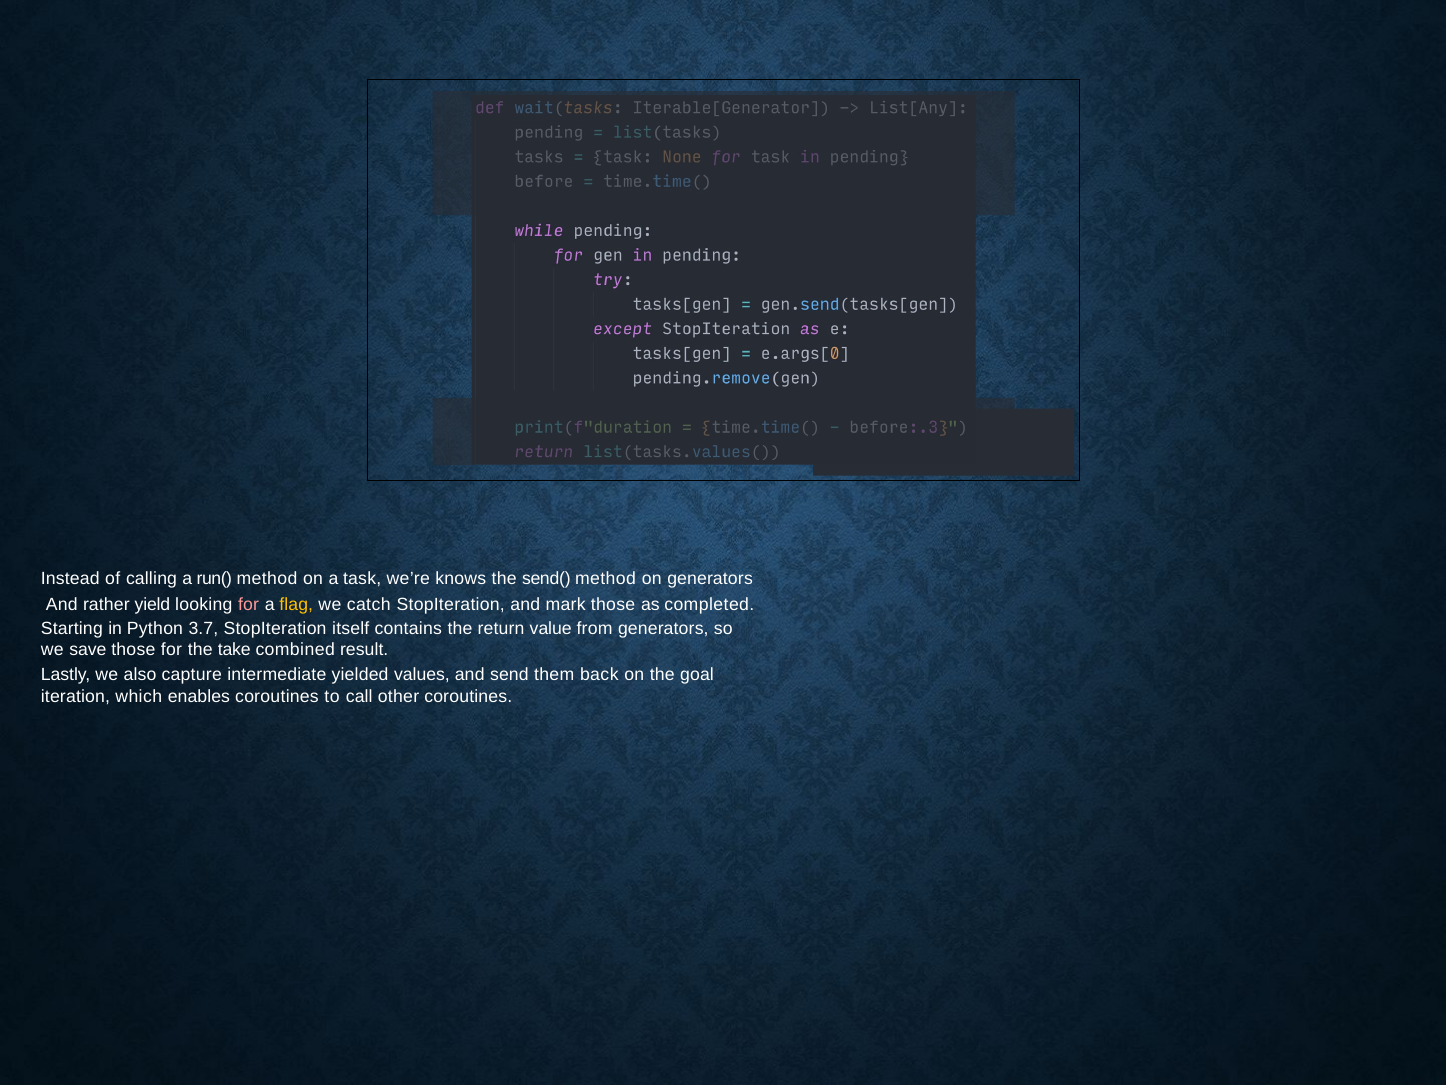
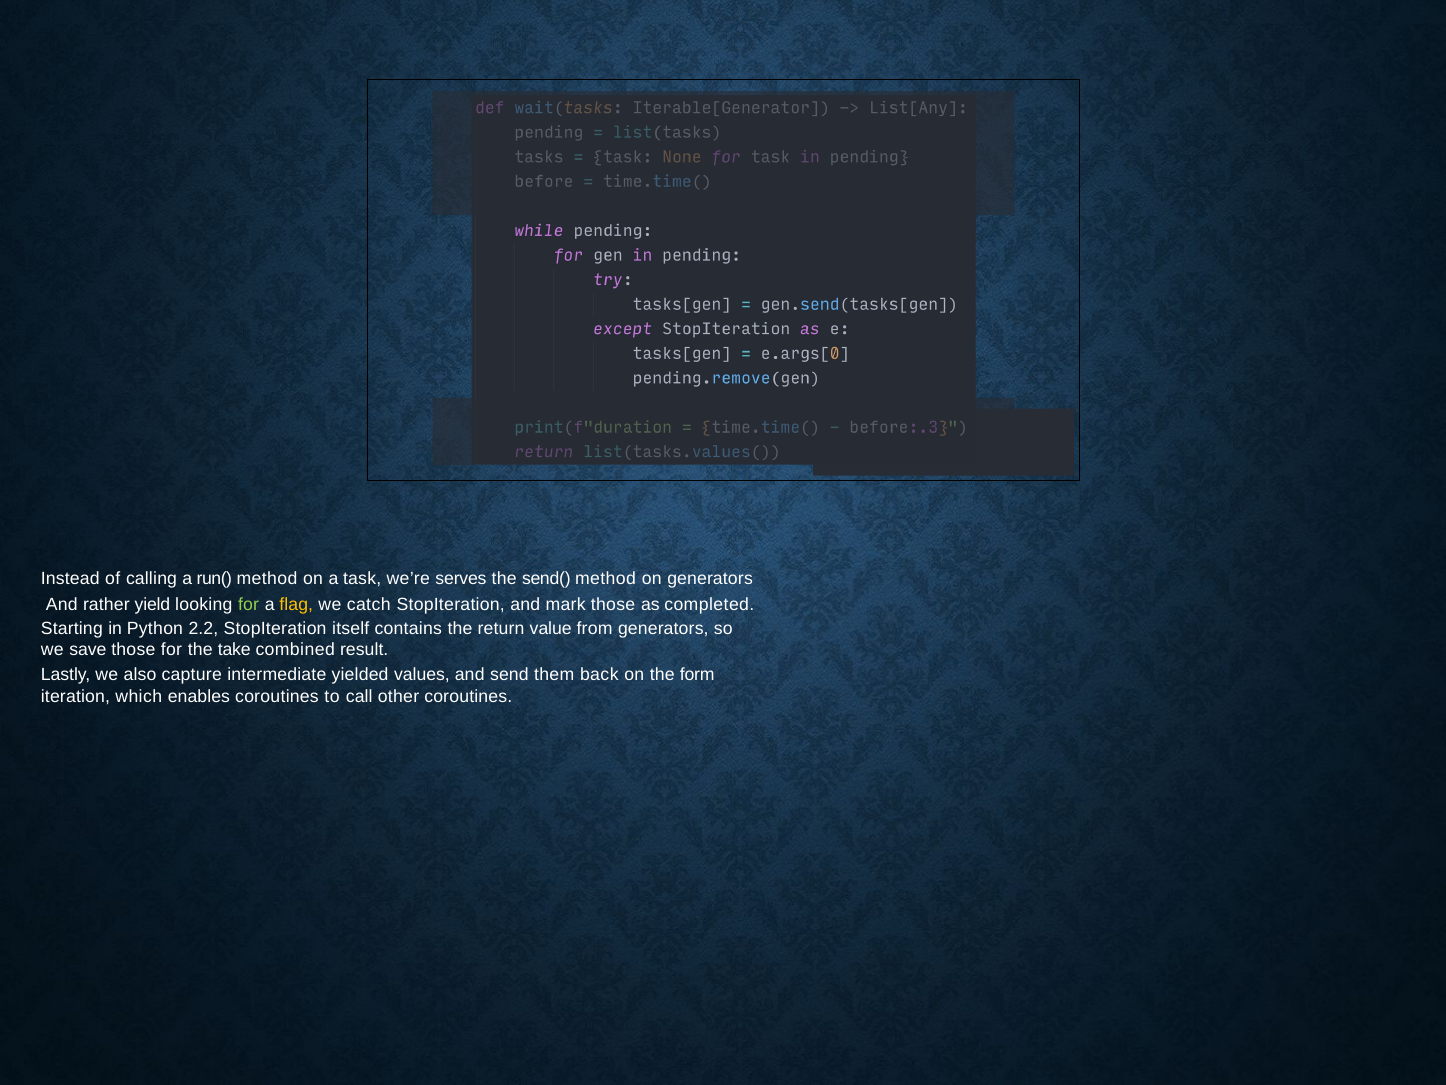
knows: knows -> serves
for at (249, 604) colour: pink -> light green
3.7: 3.7 -> 2.2
goal: goal -> form
